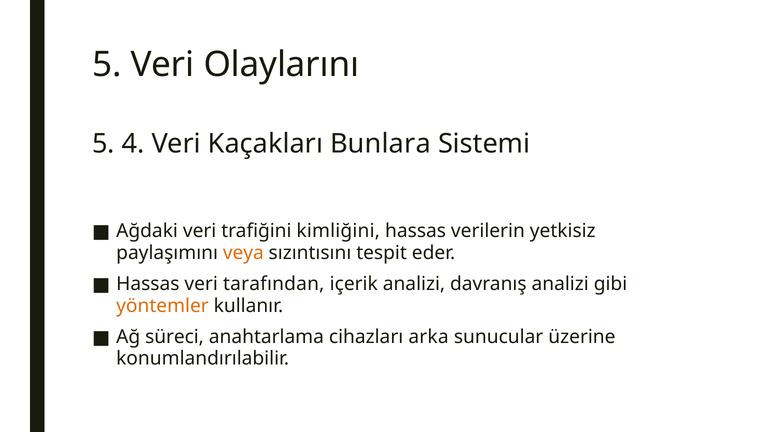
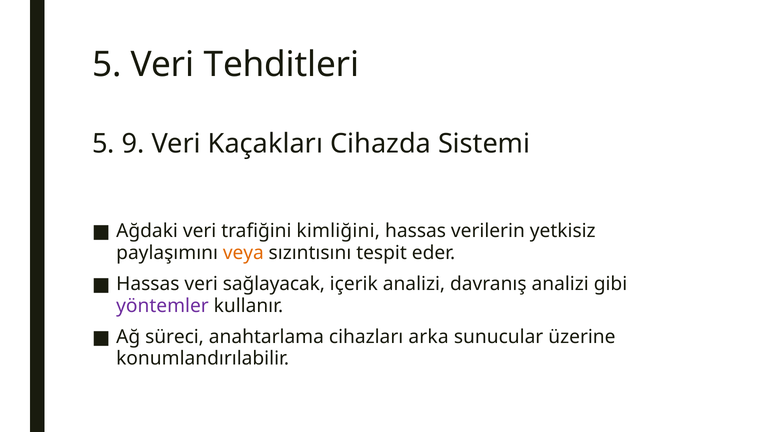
Olaylarını: Olaylarını -> Tehditleri
4: 4 -> 9
Bunlara: Bunlara -> Cihazda
tarafından: tarafından -> sağlayacak
yöntemler colour: orange -> purple
